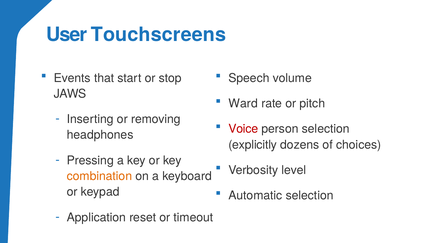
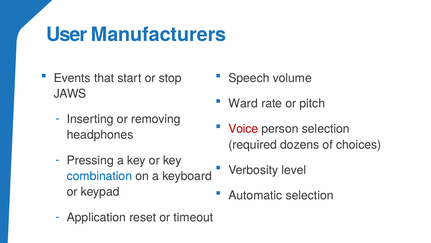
Touchscreens: Touchscreens -> Manufacturers
explicitly: explicitly -> required
combination colour: orange -> blue
